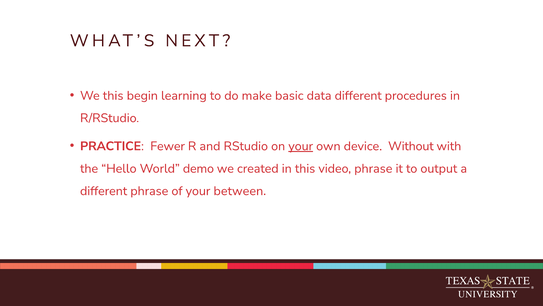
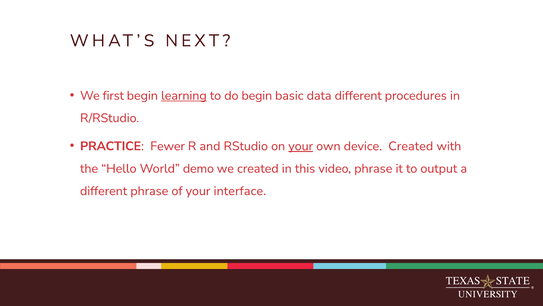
We this: this -> first
learning underline: none -> present
do make: make -> begin
device Without: Without -> Created
between: between -> interface
